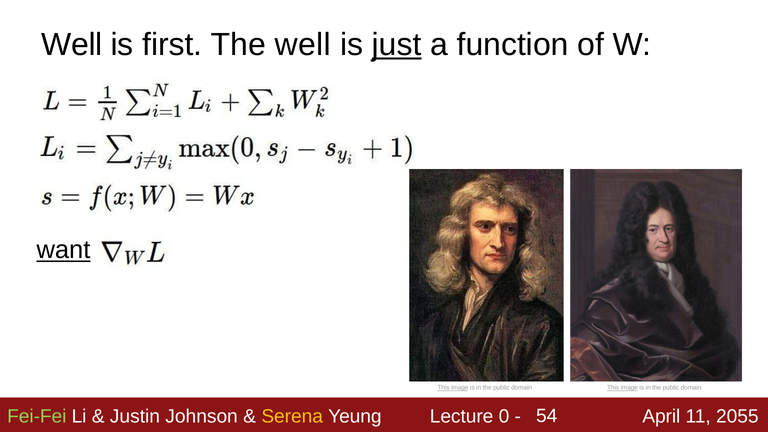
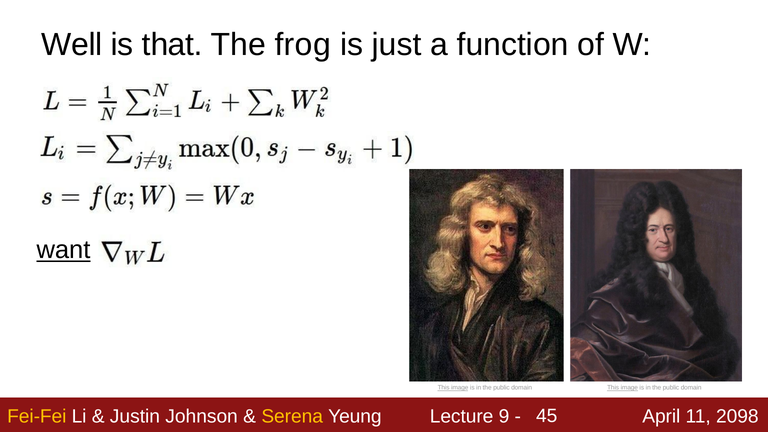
first: first -> that
The well: well -> frog
just underline: present -> none
Fei-Fei colour: light green -> yellow
0: 0 -> 9
54: 54 -> 45
2055: 2055 -> 2098
